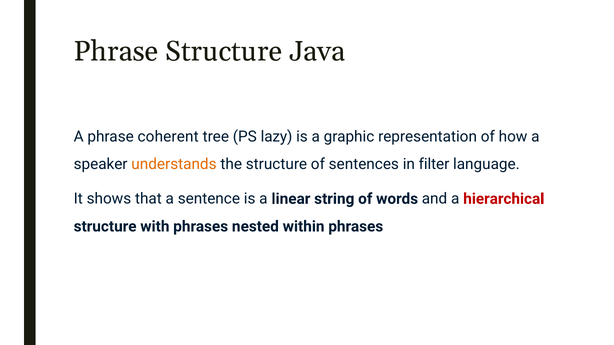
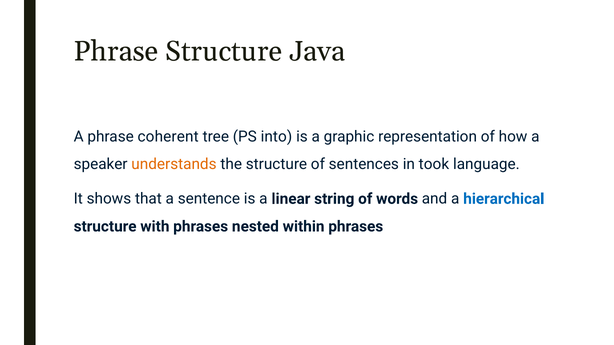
lazy: lazy -> into
filter: filter -> took
hierarchical colour: red -> blue
